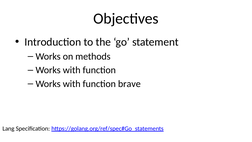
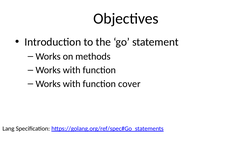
brave: brave -> cover
